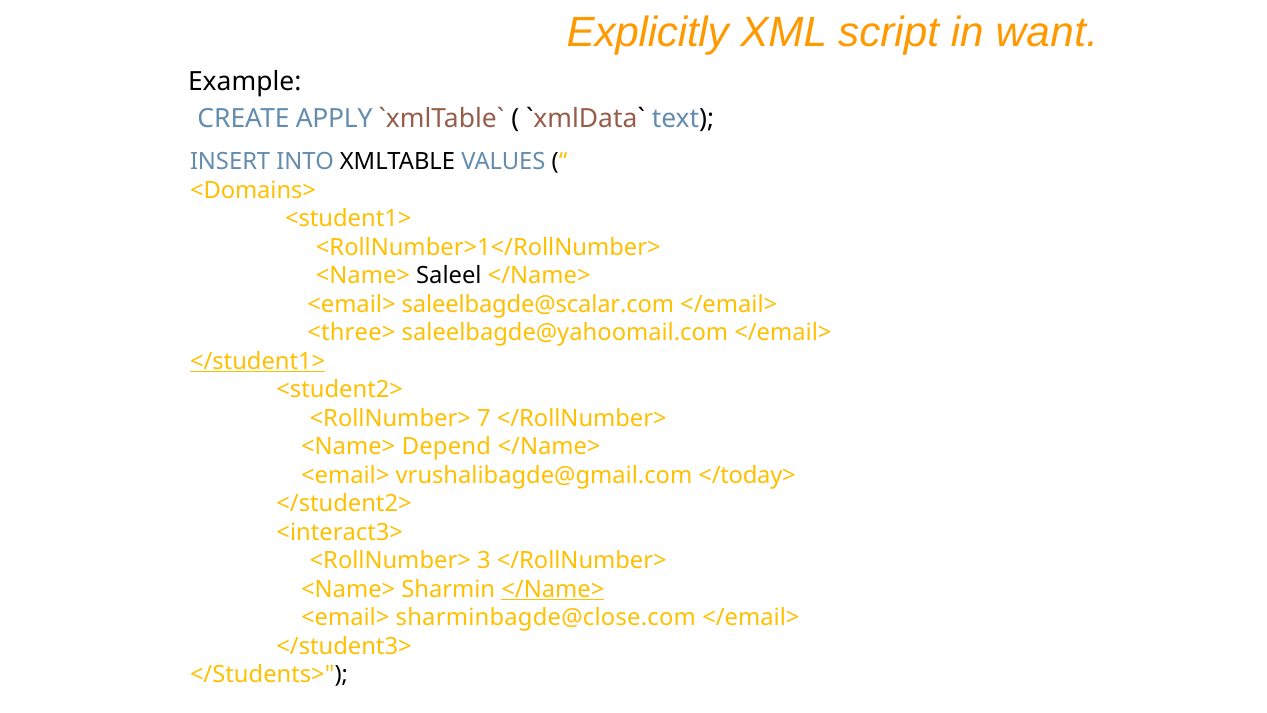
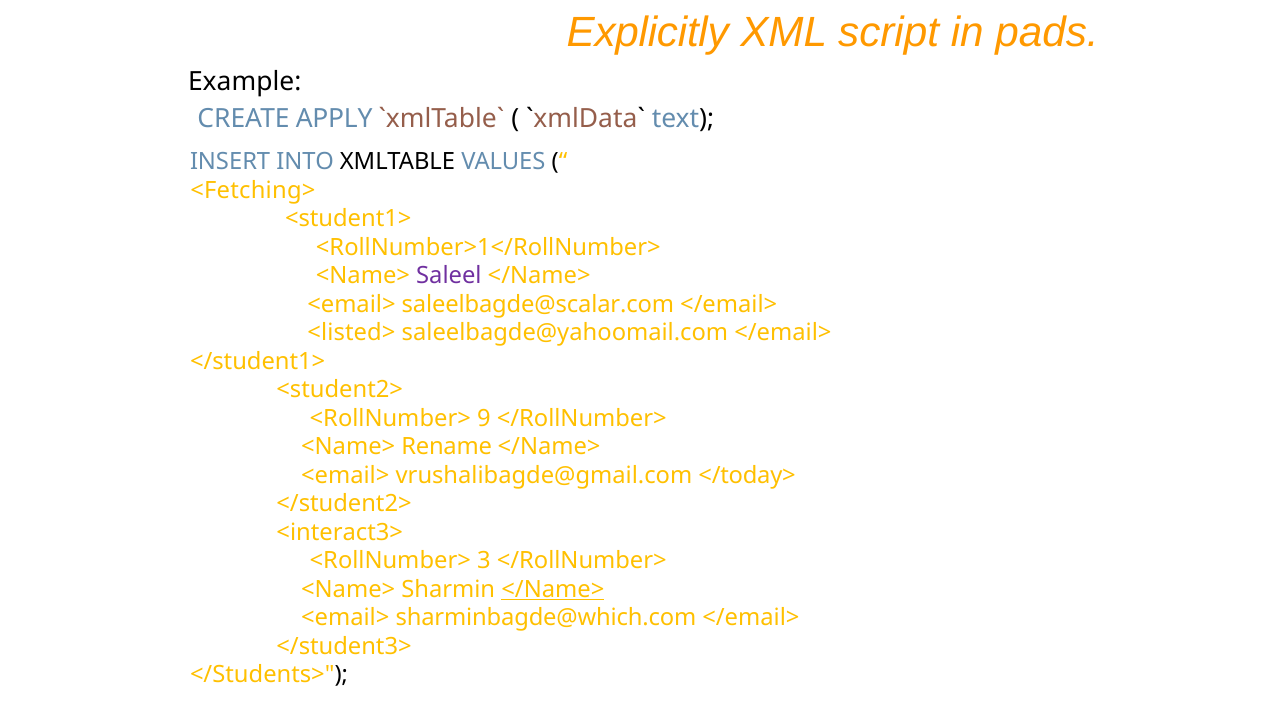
want: want -> pads
<Domains>: <Domains> -> <Fetching>
Saleel colour: black -> purple
<three>: <three> -> <listed>
</student1> underline: present -> none
7: 7 -> 9
Depend: Depend -> Rename
sharminbagde@close.com: sharminbagde@close.com -> sharminbagde@which.com
